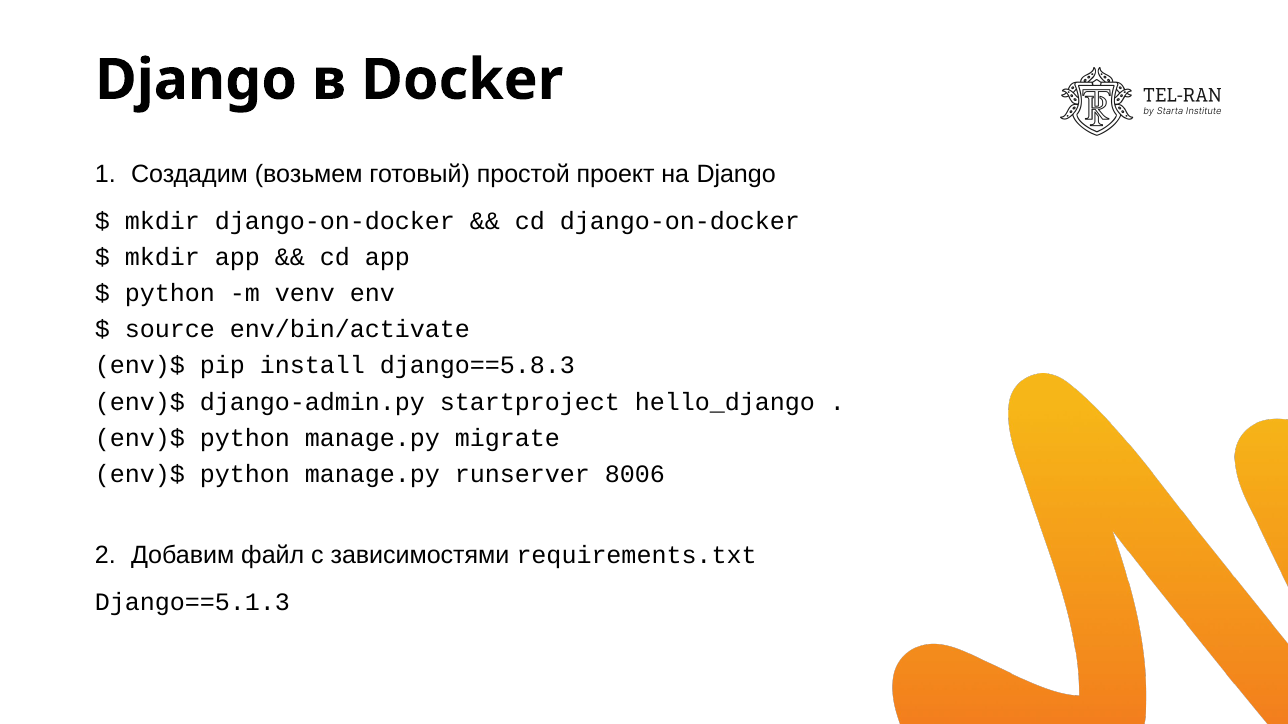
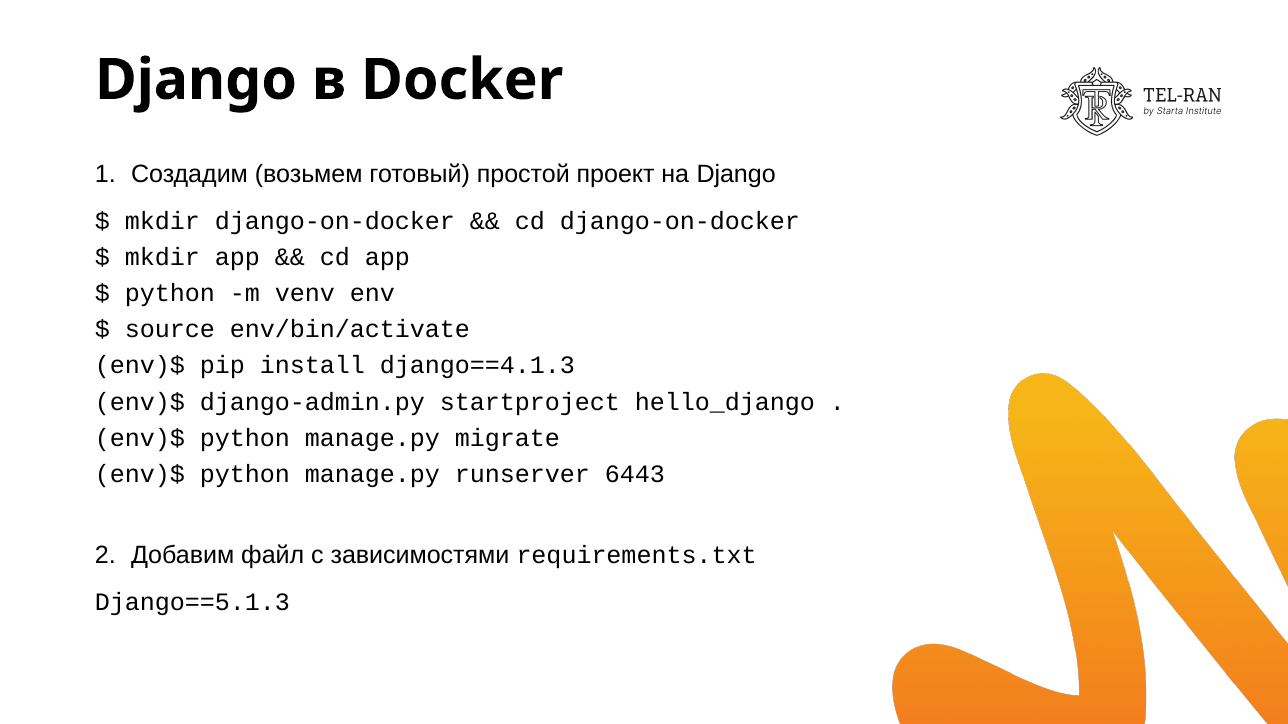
django==5.8.3: django==5.8.3 -> django==4.1.3
8006: 8006 -> 6443
